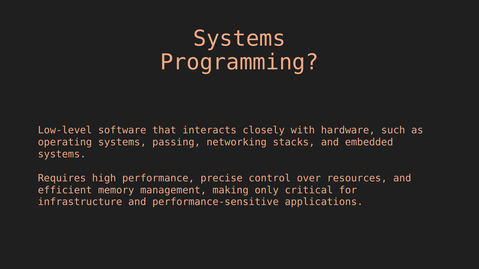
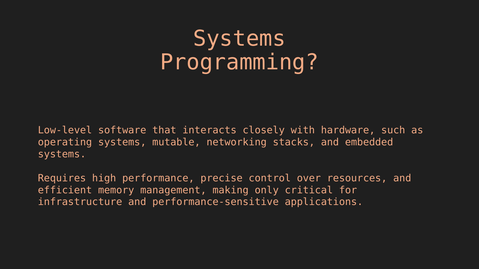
passing: passing -> mutable
